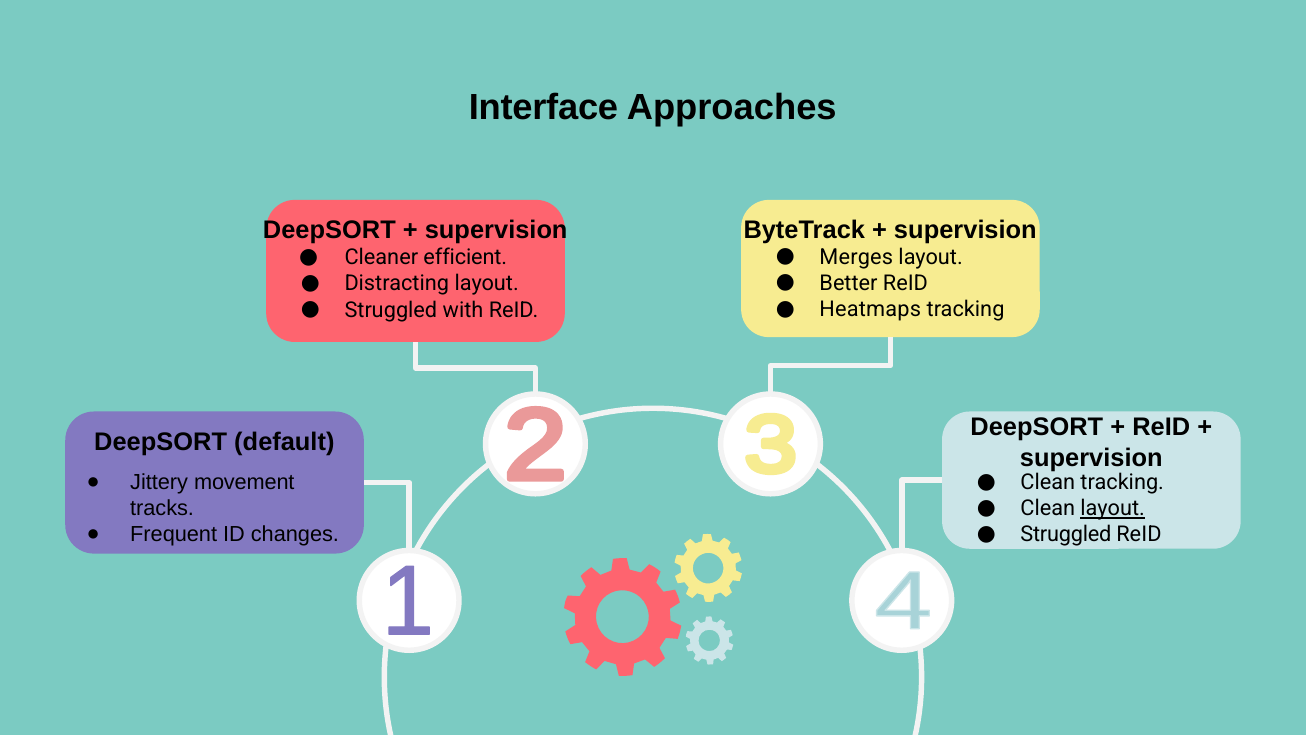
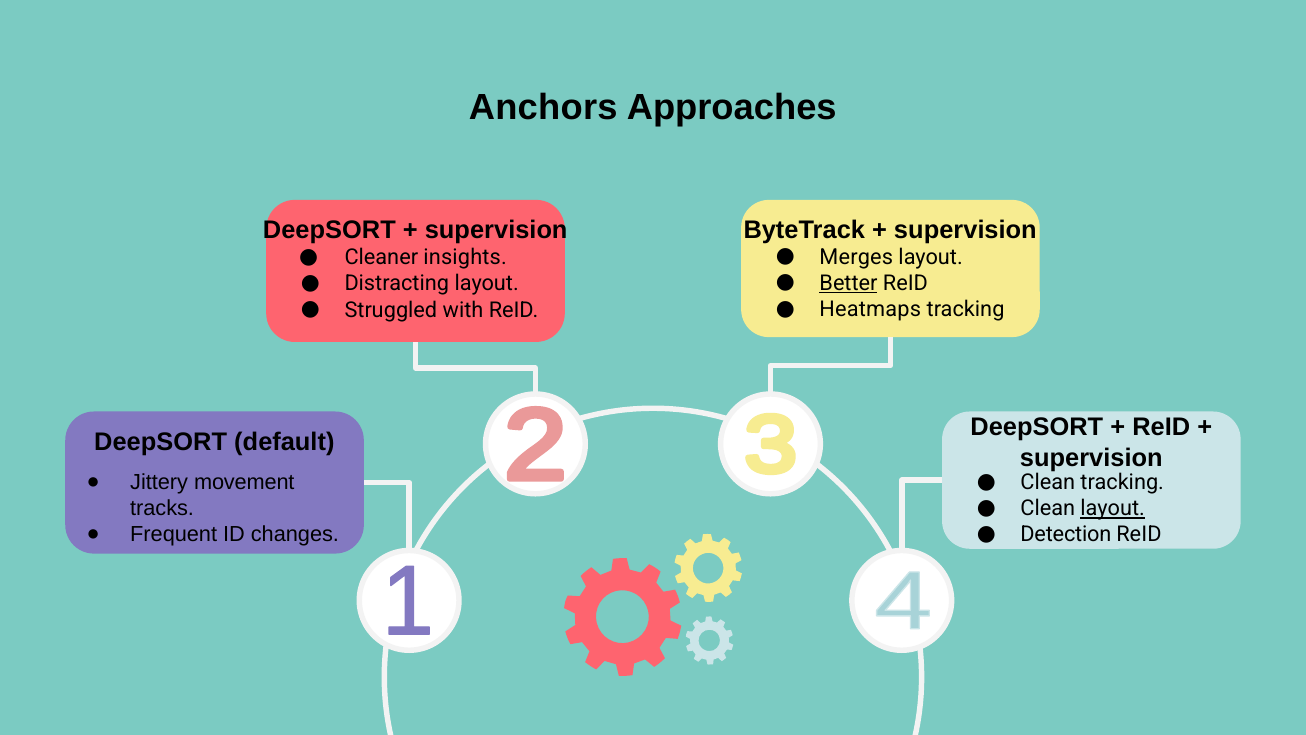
Interface: Interface -> Anchors
efficient: efficient -> insights
Better underline: none -> present
Struggled at (1066, 534): Struggled -> Detection
